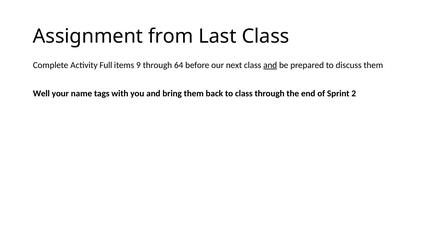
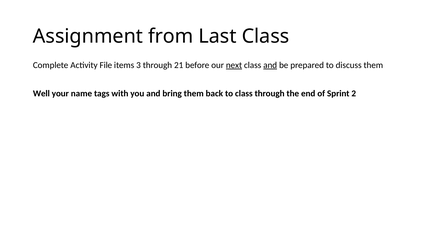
Full: Full -> File
9: 9 -> 3
64: 64 -> 21
next underline: none -> present
